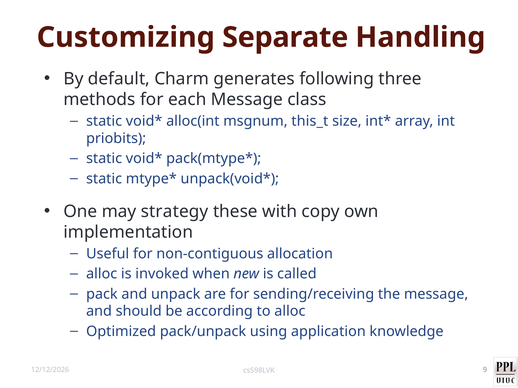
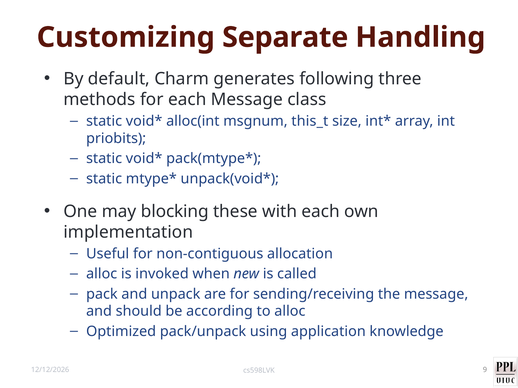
strategy: strategy -> blocking
with copy: copy -> each
